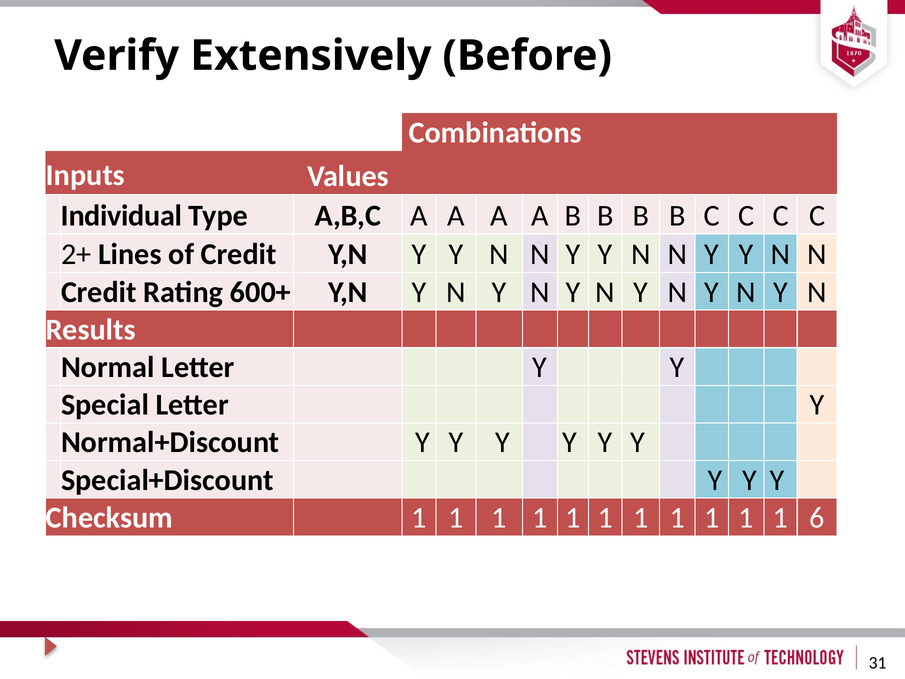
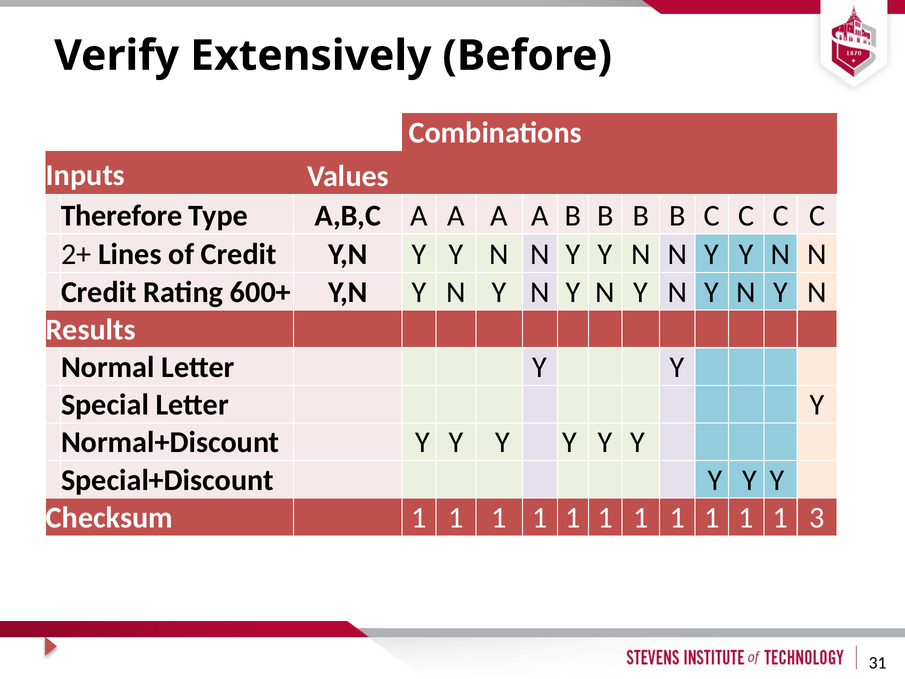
Individual: Individual -> Therefore
6: 6 -> 3
